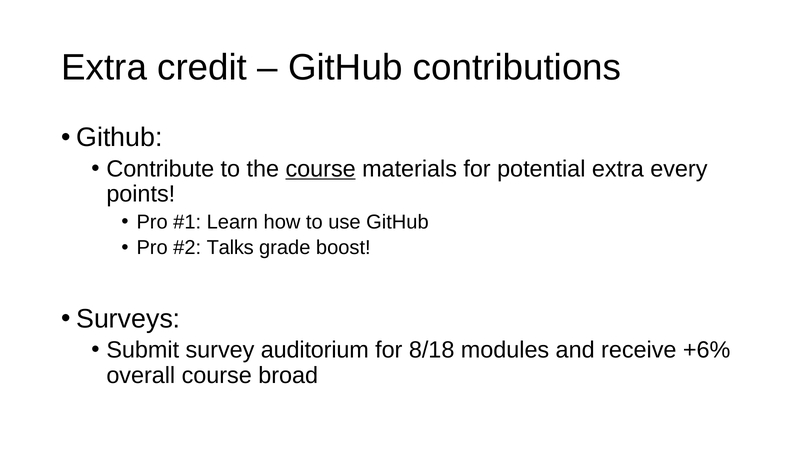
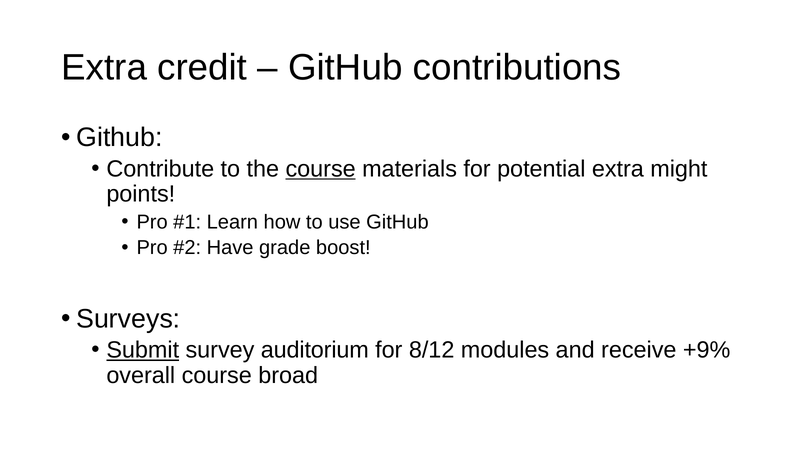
every: every -> might
Talks: Talks -> Have
Submit underline: none -> present
8/18: 8/18 -> 8/12
+6%: +6% -> +9%
